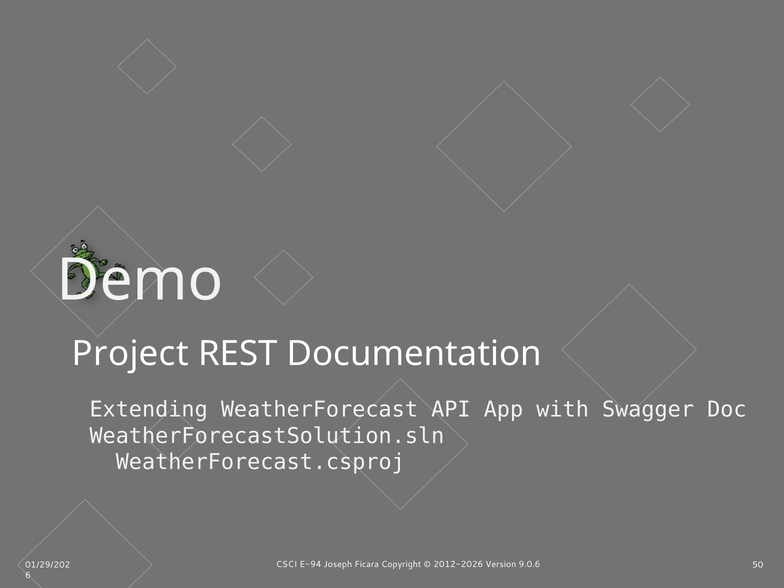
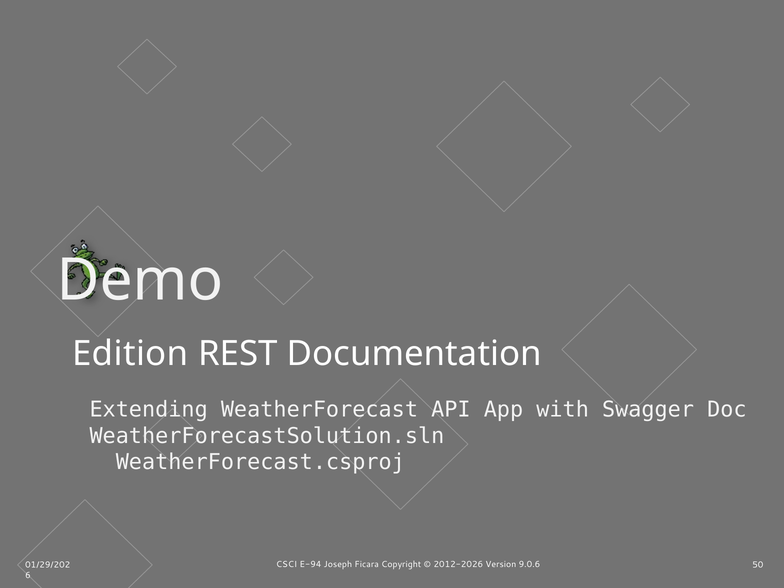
Project: Project -> Edition
